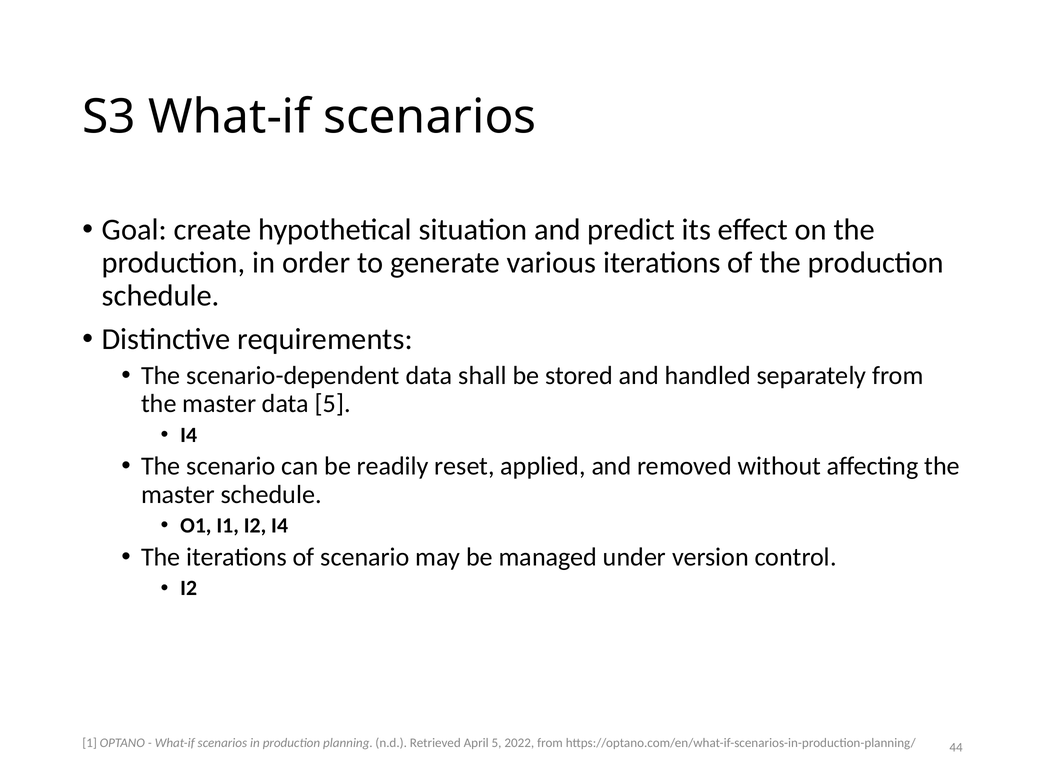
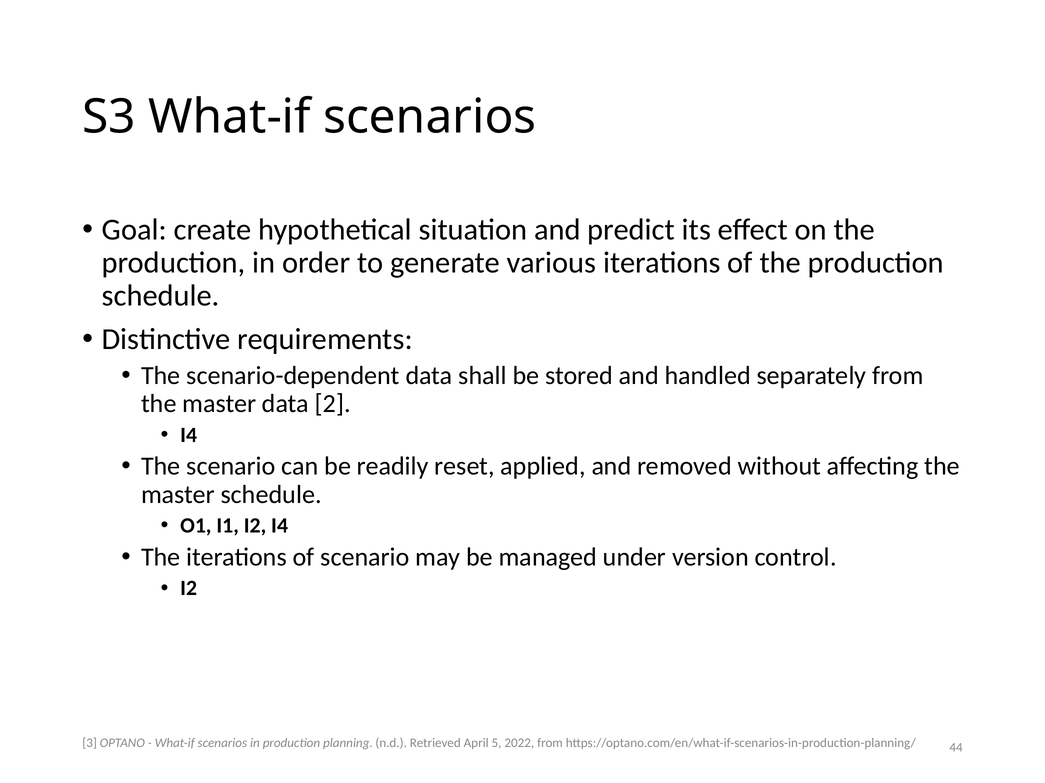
data 5: 5 -> 2
1: 1 -> 3
